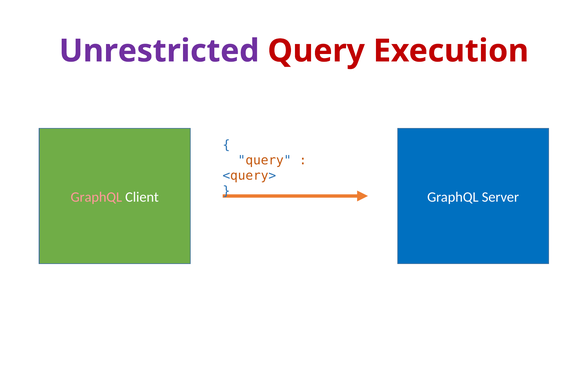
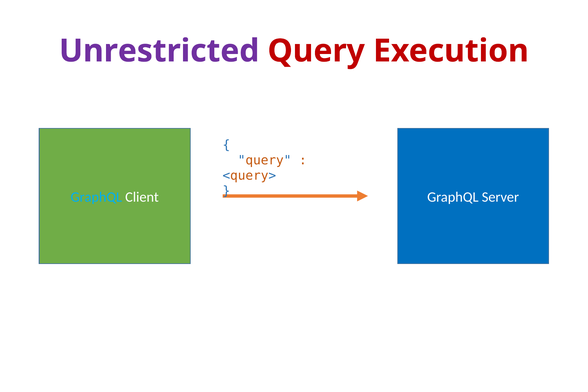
GraphQL at (96, 197) colour: pink -> light blue
